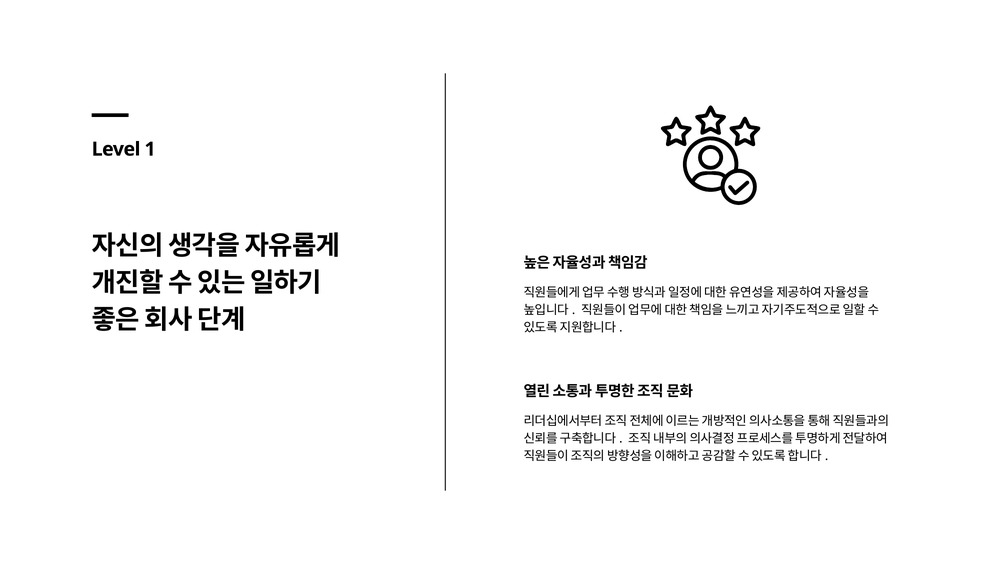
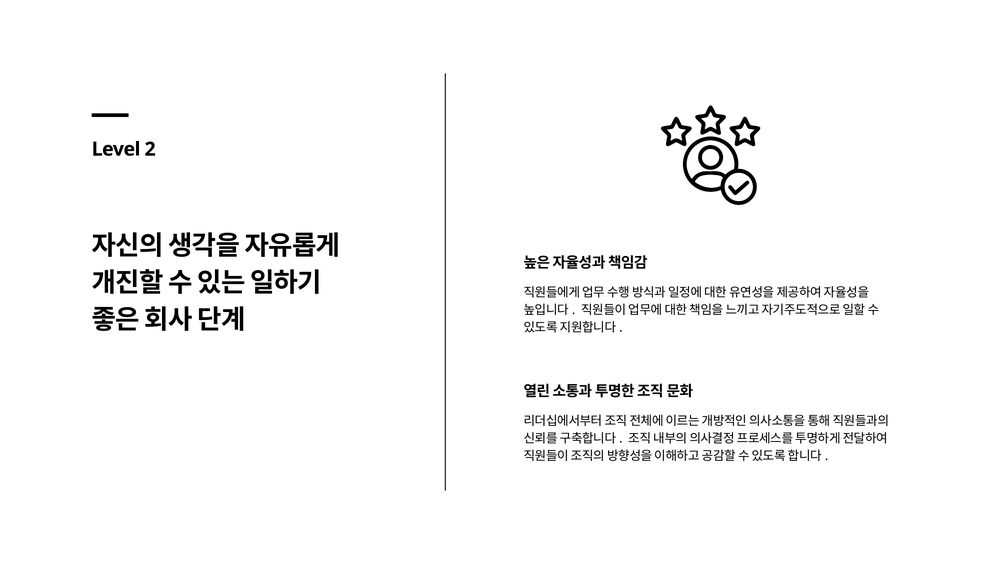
1: 1 -> 2
